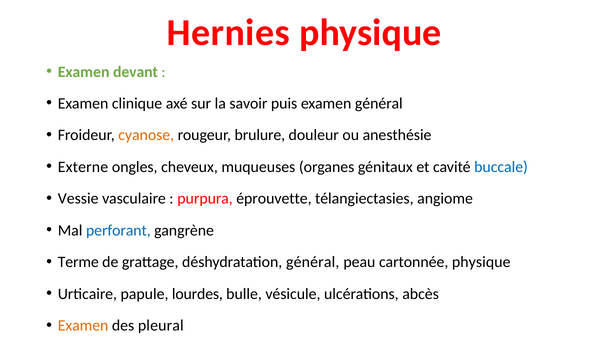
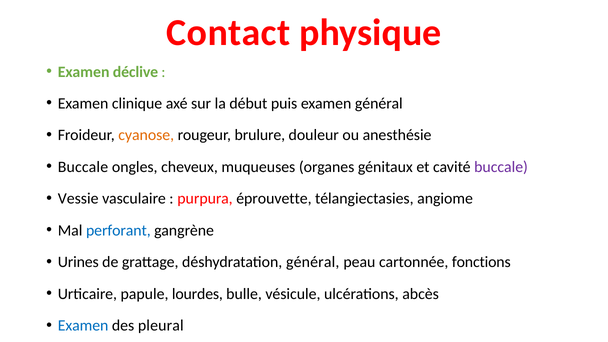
Hernies: Hernies -> Contact
devant: devant -> déclive
savoir: savoir -> début
Externe at (83, 167): Externe -> Buccale
buccale at (501, 167) colour: blue -> purple
Terme: Terme -> Urines
cartonnée physique: physique -> fonctions
Examen at (83, 326) colour: orange -> blue
